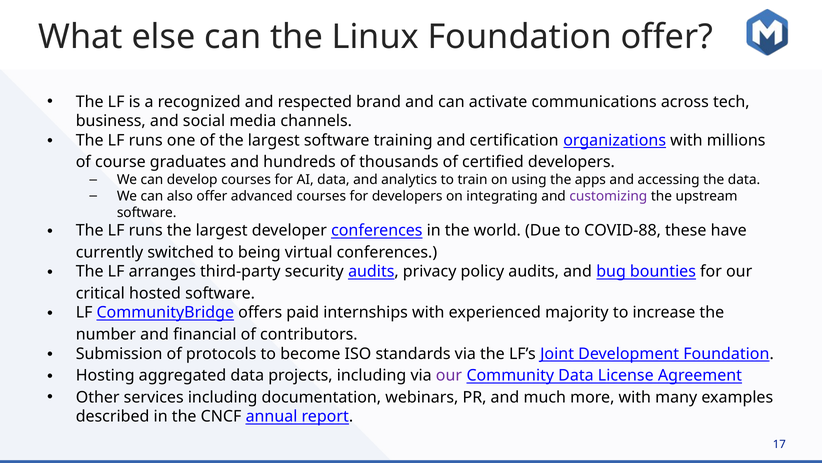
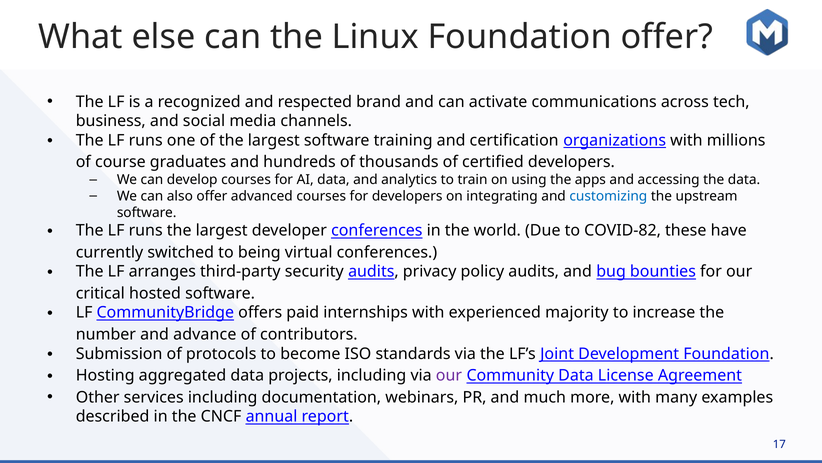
customizing colour: purple -> blue
COVID-88: COVID-88 -> COVID-82
financial: financial -> advance
